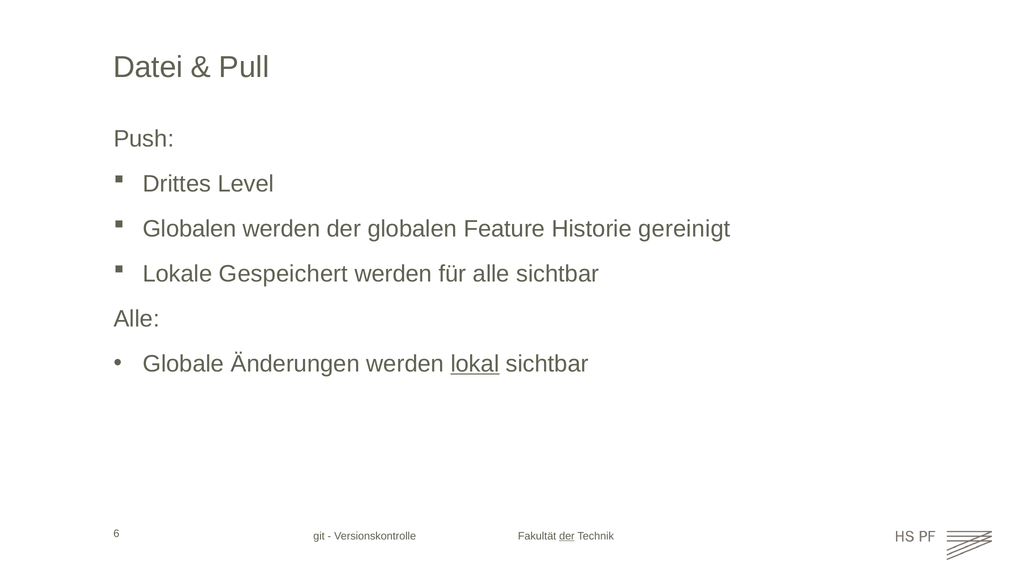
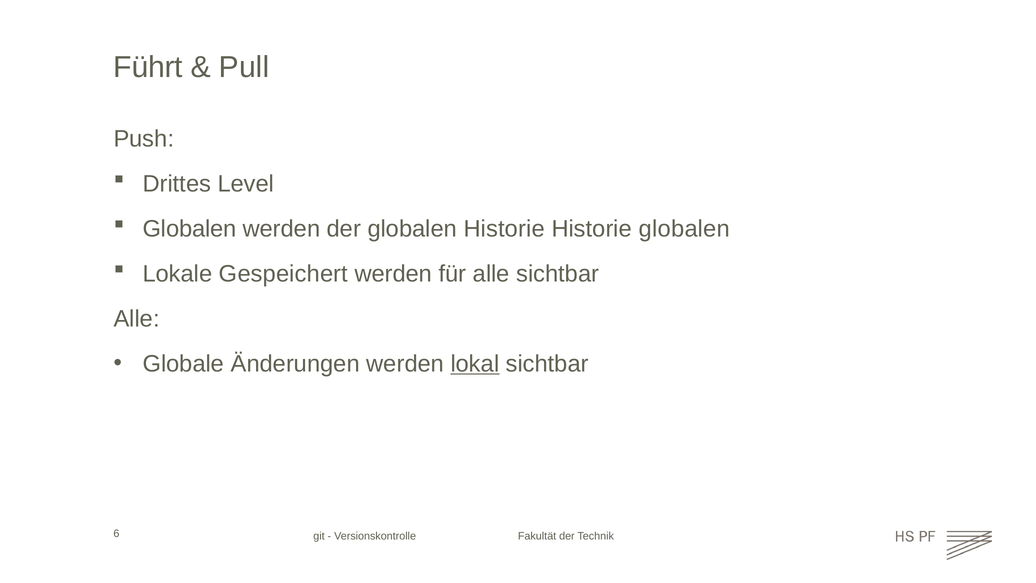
Datei: Datei -> Führt
globalen Feature: Feature -> Historie
Historie gereinigt: gereinigt -> globalen
der at (567, 536) underline: present -> none
